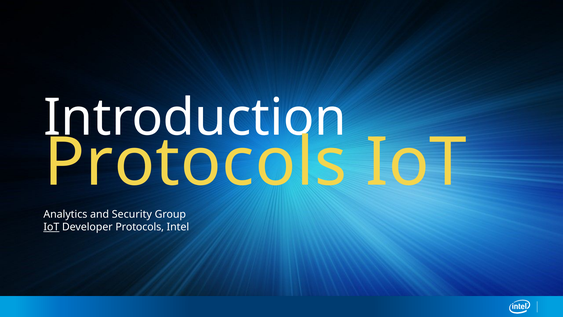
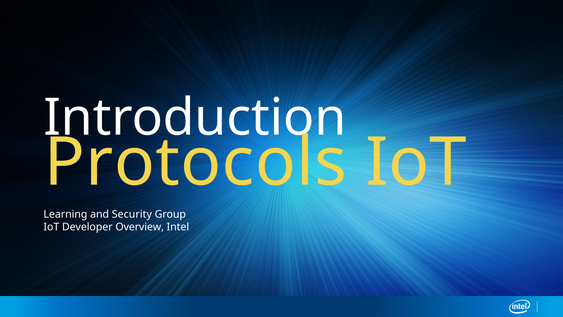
Analytics: Analytics -> Learning
IoT at (51, 227) underline: present -> none
Developer Protocols: Protocols -> Overview
